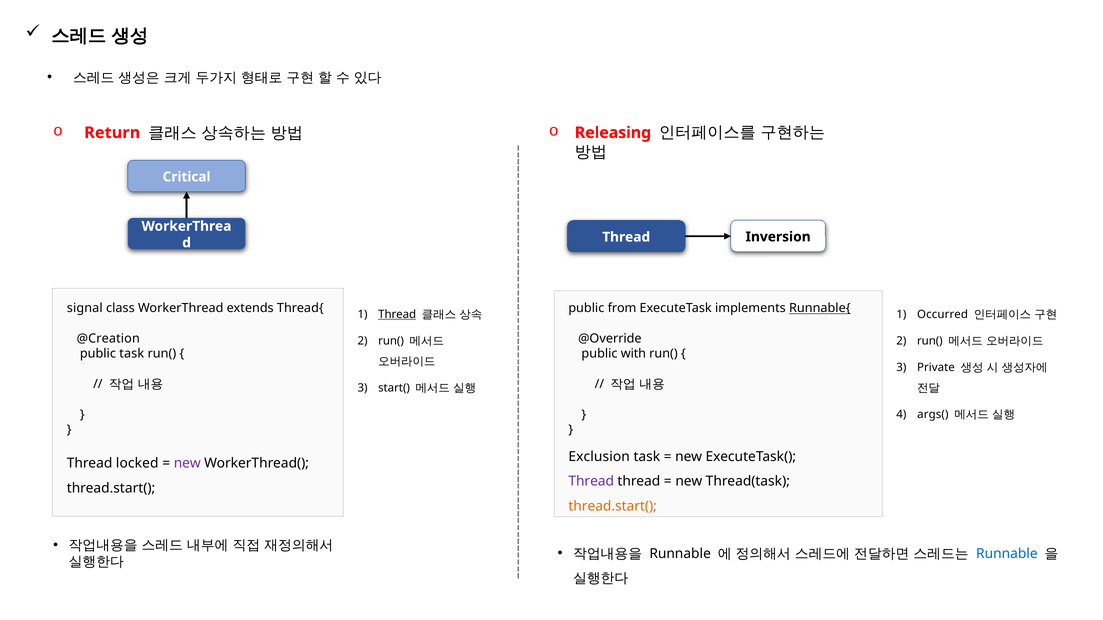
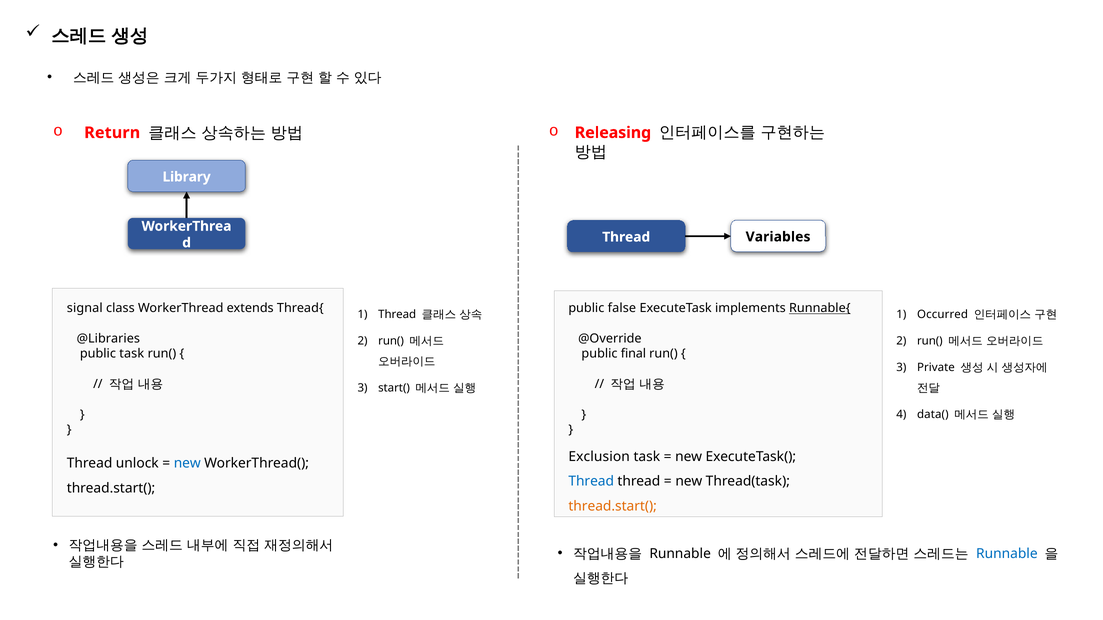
Critical: Critical -> Library
Inversion: Inversion -> Variables
from: from -> false
Thread at (397, 315) underline: present -> none
@Creation: @Creation -> @Libraries
with: with -> final
args(: args( -> data(
locked: locked -> unlock
new at (187, 464) colour: purple -> blue
Thread at (591, 482) colour: purple -> blue
